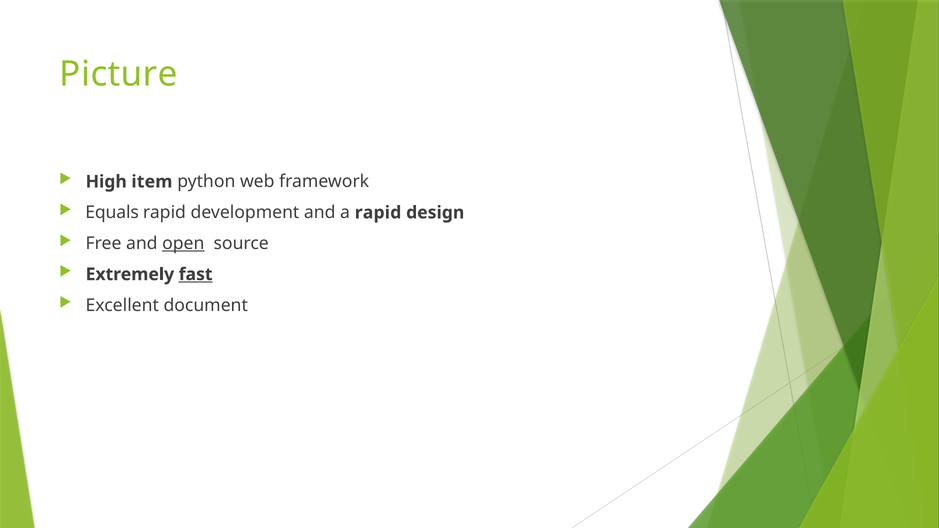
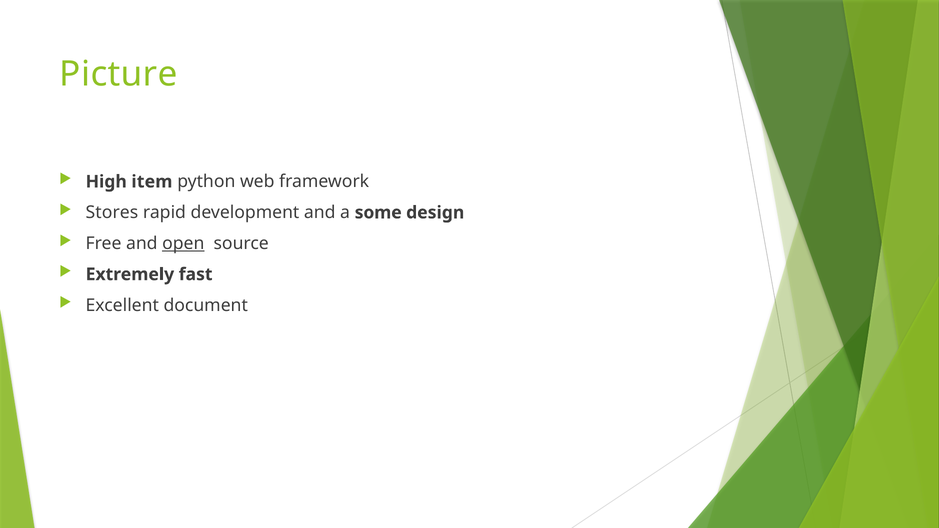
Equals: Equals -> Stores
a rapid: rapid -> some
fast underline: present -> none
